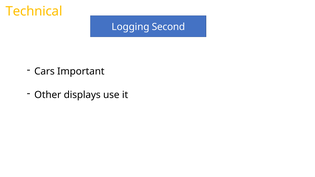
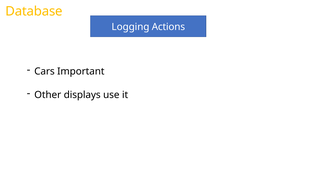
Technical: Technical -> Database
Second: Second -> Actions
